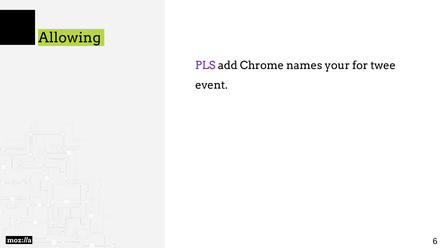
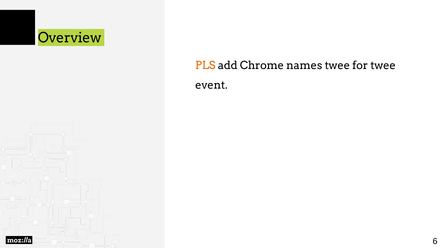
Allowing: Allowing -> Overview
PLS colour: purple -> orange
names your: your -> twee
